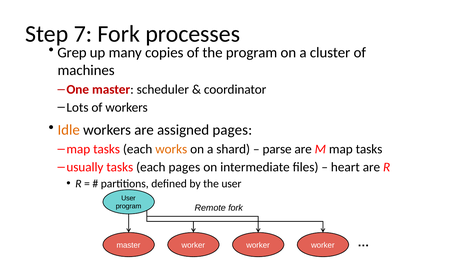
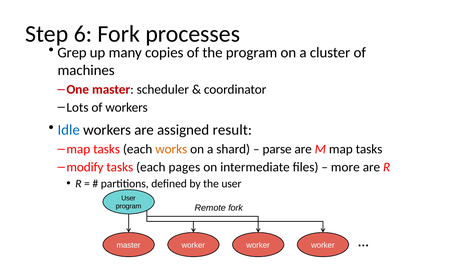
7: 7 -> 6
Idle colour: orange -> blue
assigned pages: pages -> result
usually: usually -> modify
heart: heart -> more
